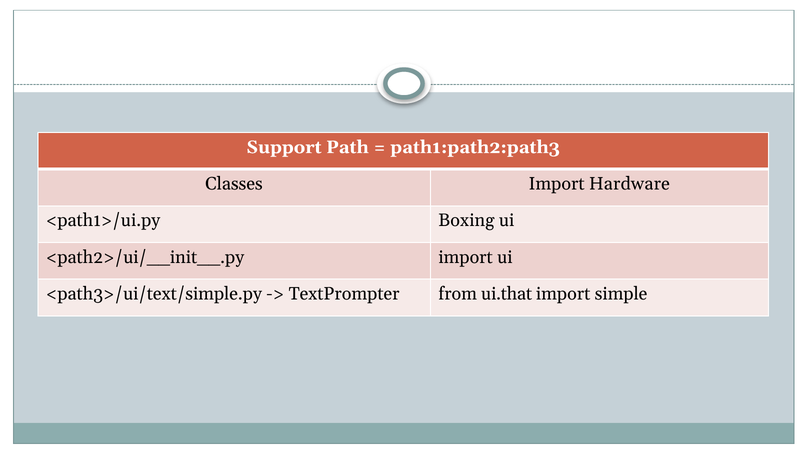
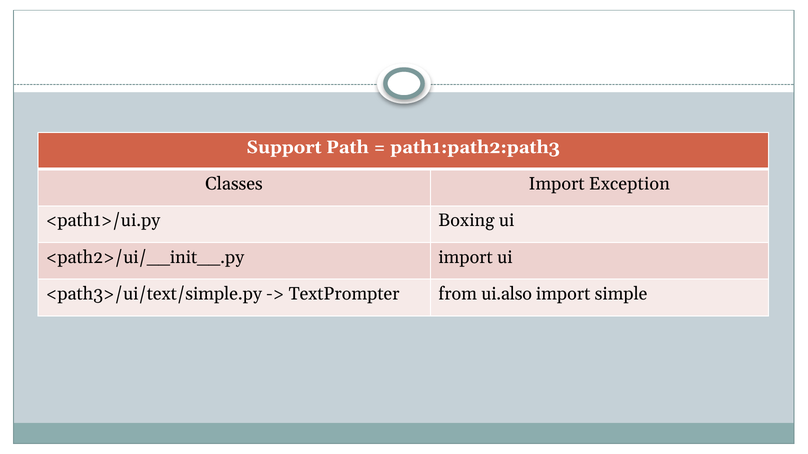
Hardware: Hardware -> Exception
ui.that: ui.that -> ui.also
